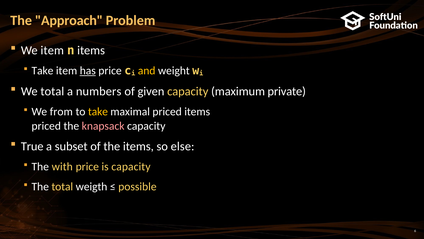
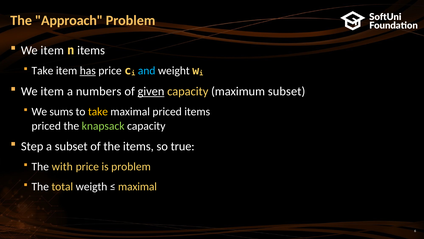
and colour: yellow -> light blue
total at (52, 91): total -> item
given underline: none -> present
maximum private: private -> subset
from: from -> sums
knapsack colour: pink -> light green
True: True -> Step
else: else -> true
is capacity: capacity -> problem
possible at (137, 186): possible -> maximal
